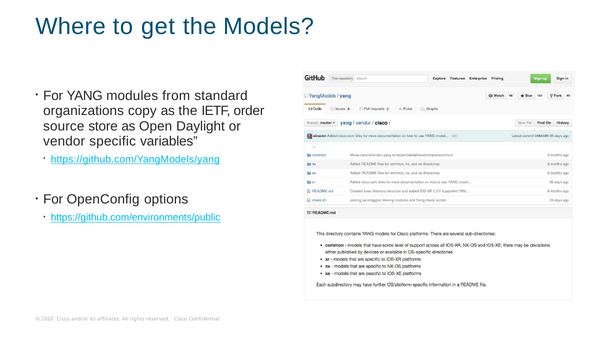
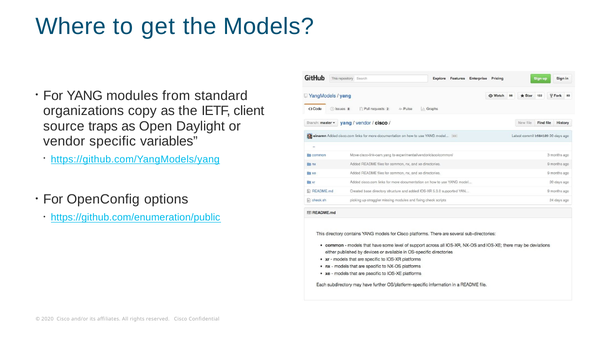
order: order -> client
store: store -> traps
https://github.com/environments/public: https://github.com/environments/public -> https://github.com/enumeration/public
